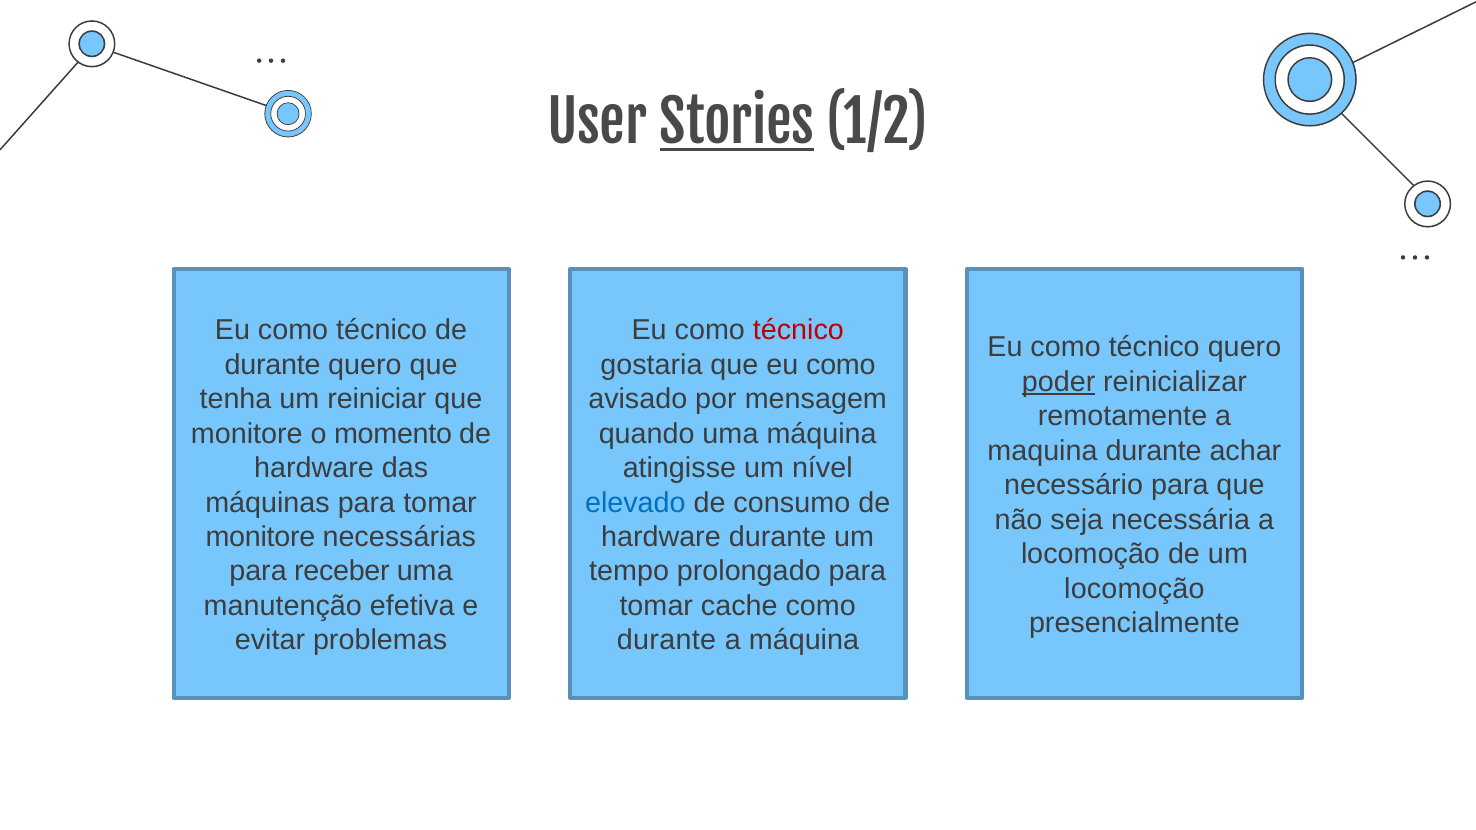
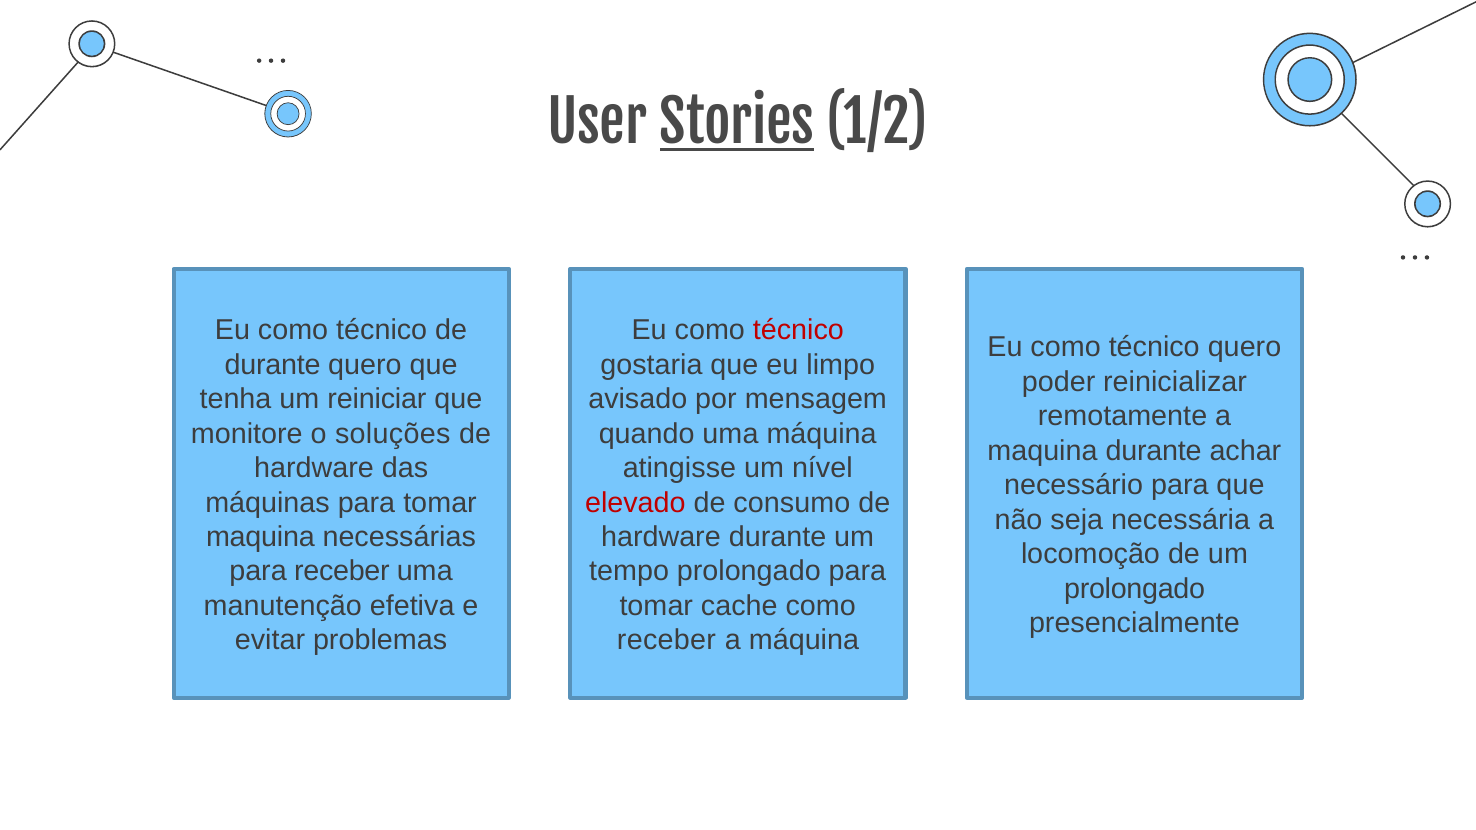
que eu como: como -> limpo
poder underline: present -> none
momento: momento -> soluções
elevado colour: blue -> red
monitore at (260, 537): monitore -> maquina
locomoção at (1134, 589): locomoção -> prolongado
durante at (666, 641): durante -> receber
